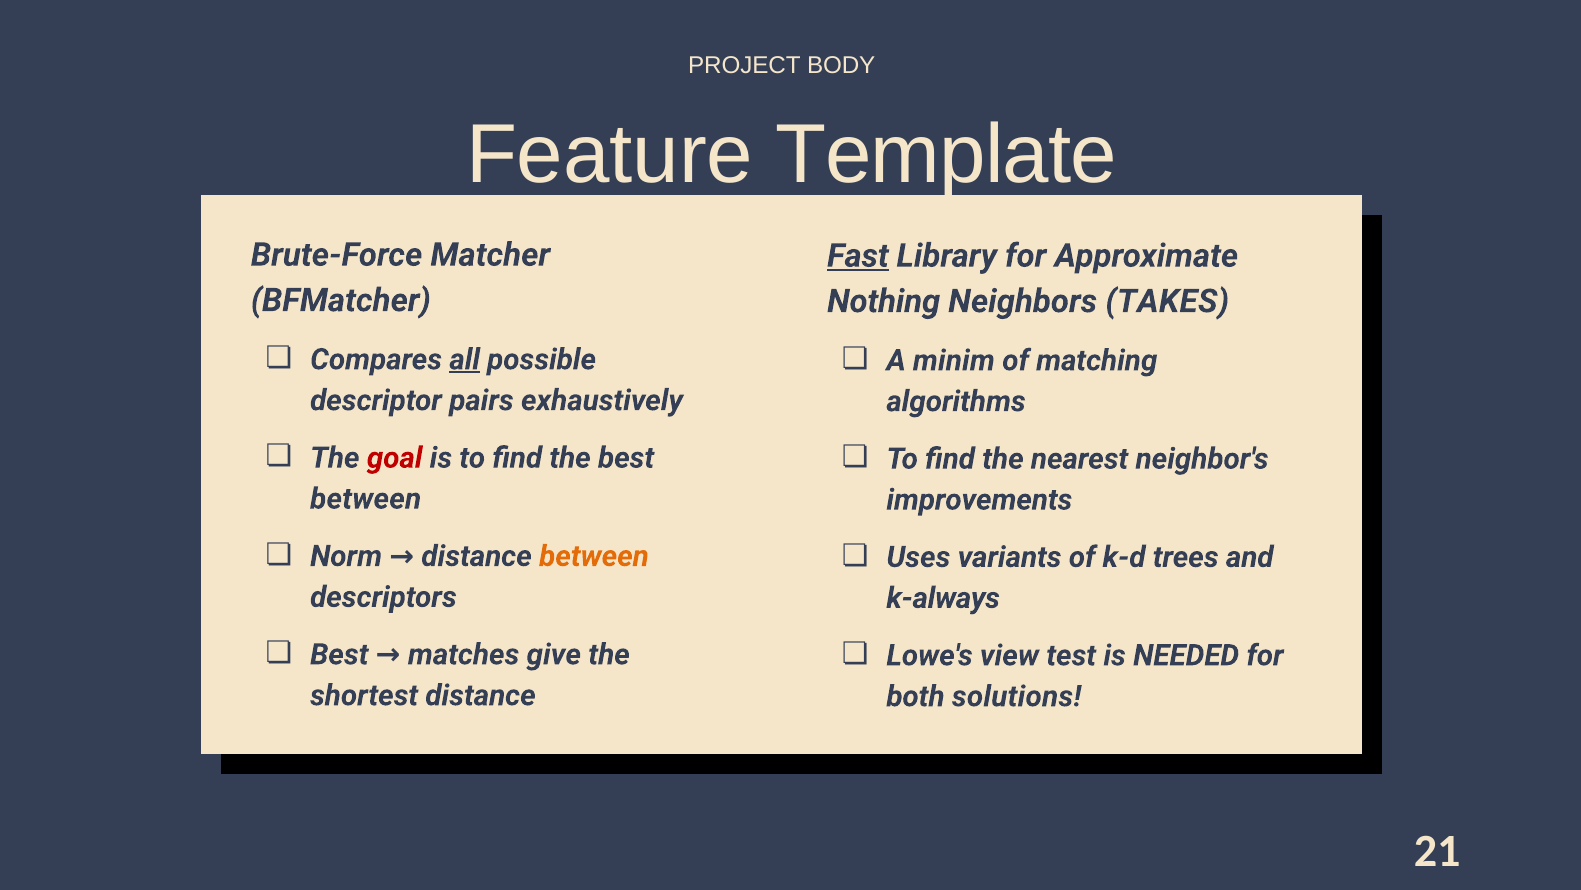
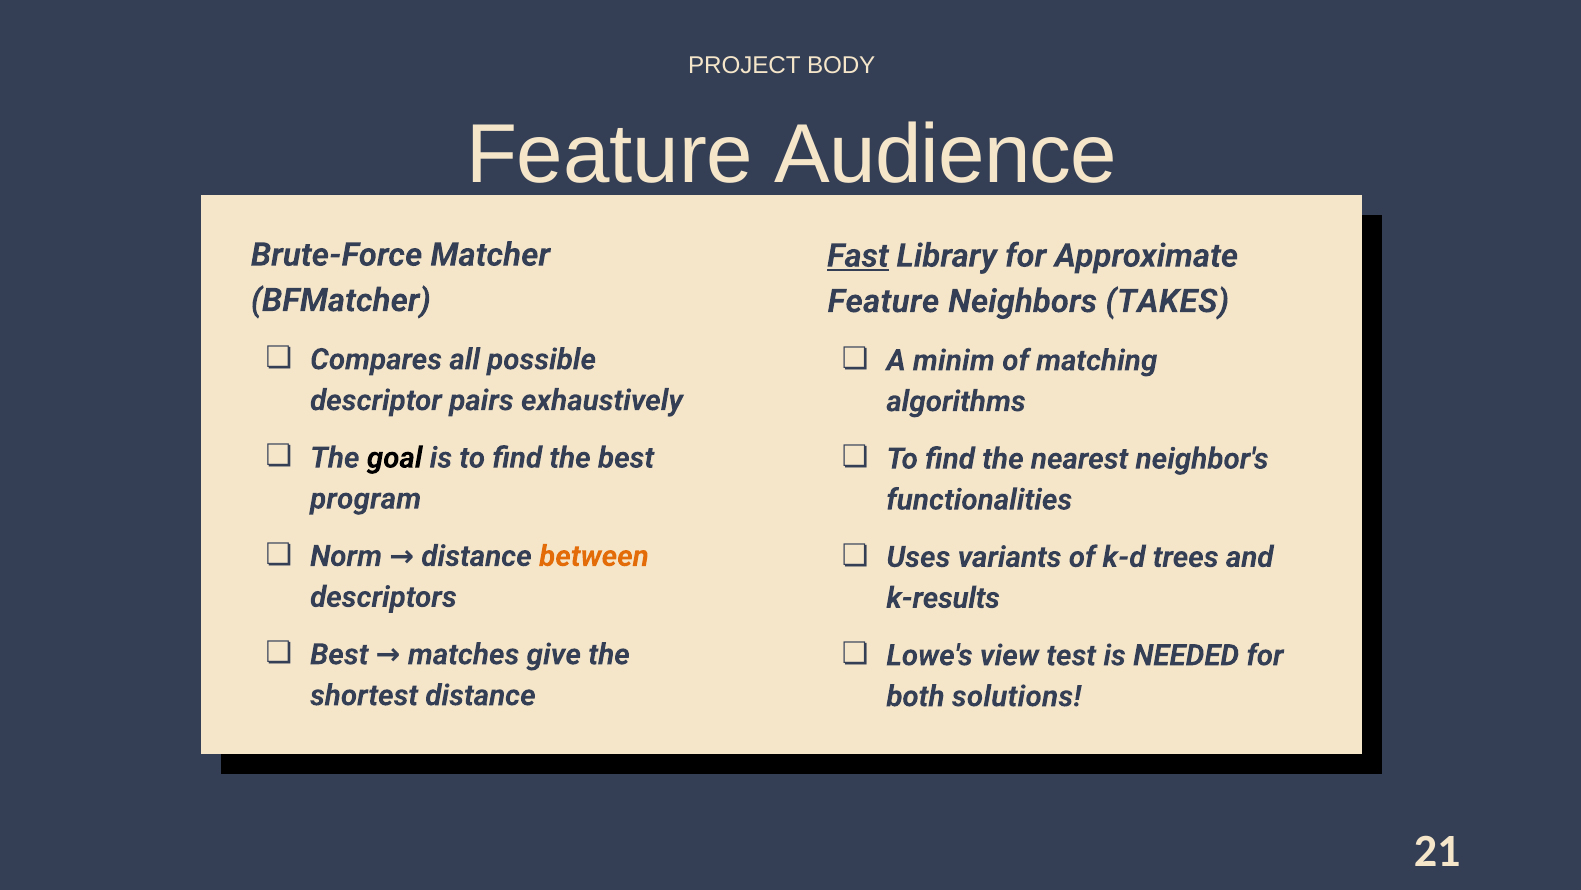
Template: Template -> Audience
Nothing at (884, 301): Nothing -> Feature
all underline: present -> none
goal colour: red -> black
between at (366, 498): between -> program
improvements: improvements -> functionalities
k-always: k-always -> k-results
